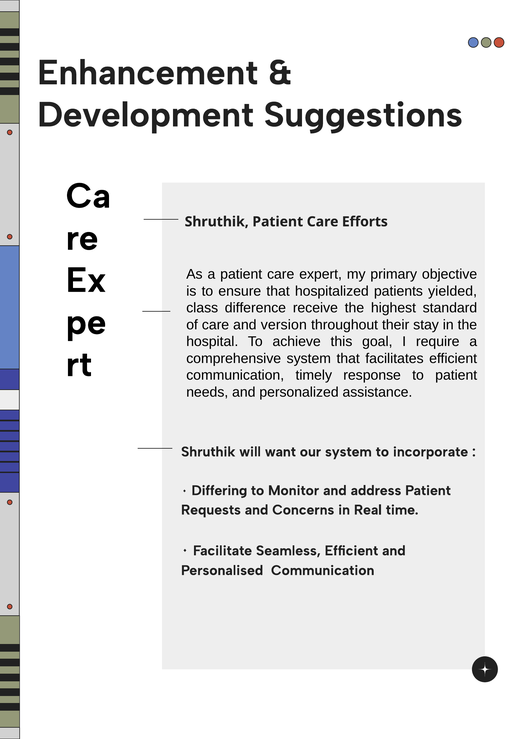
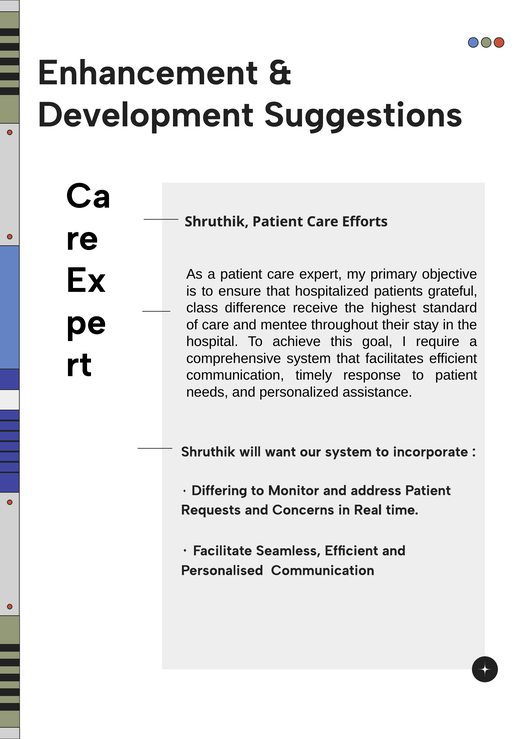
yielded: yielded -> grateful
version: version -> mentee
